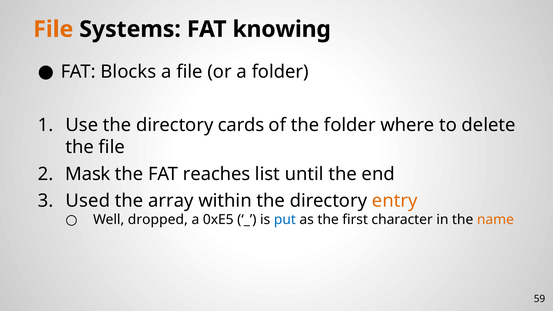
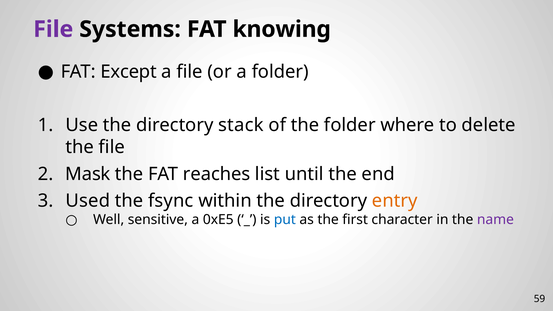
File at (53, 29) colour: orange -> purple
Blocks: Blocks -> Except
cards: cards -> stack
array: array -> fsync
dropped: dropped -> sensitive
name colour: orange -> purple
